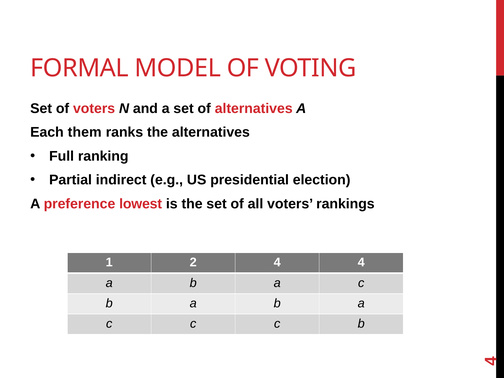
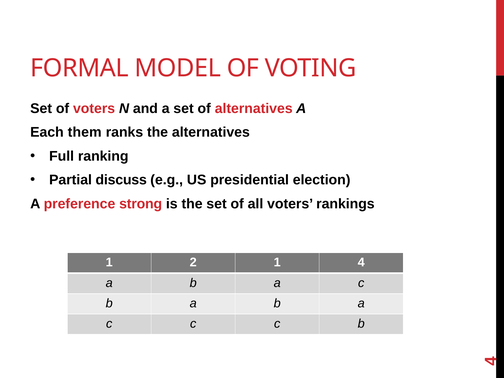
indirect: indirect -> discuss
lowest: lowest -> strong
2 4: 4 -> 1
